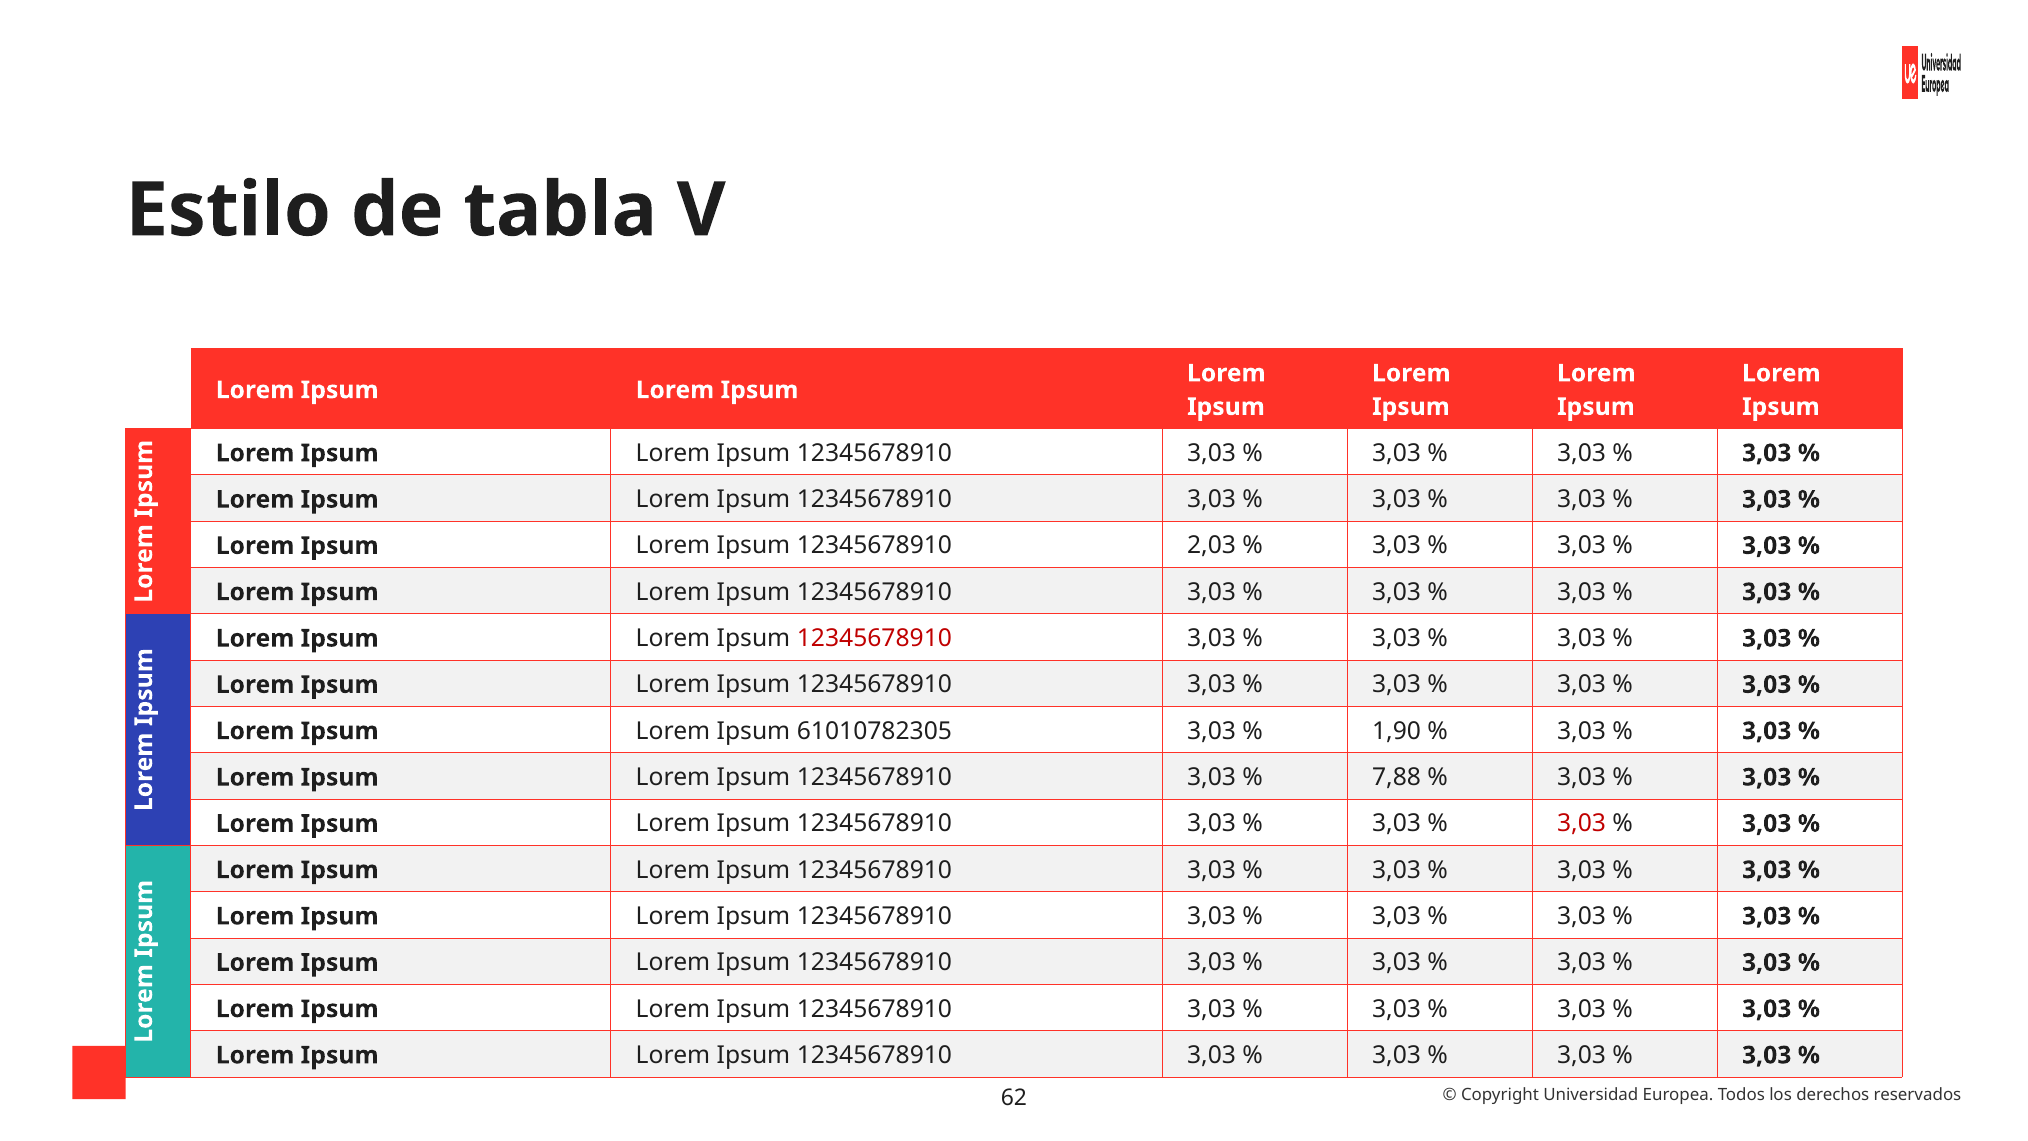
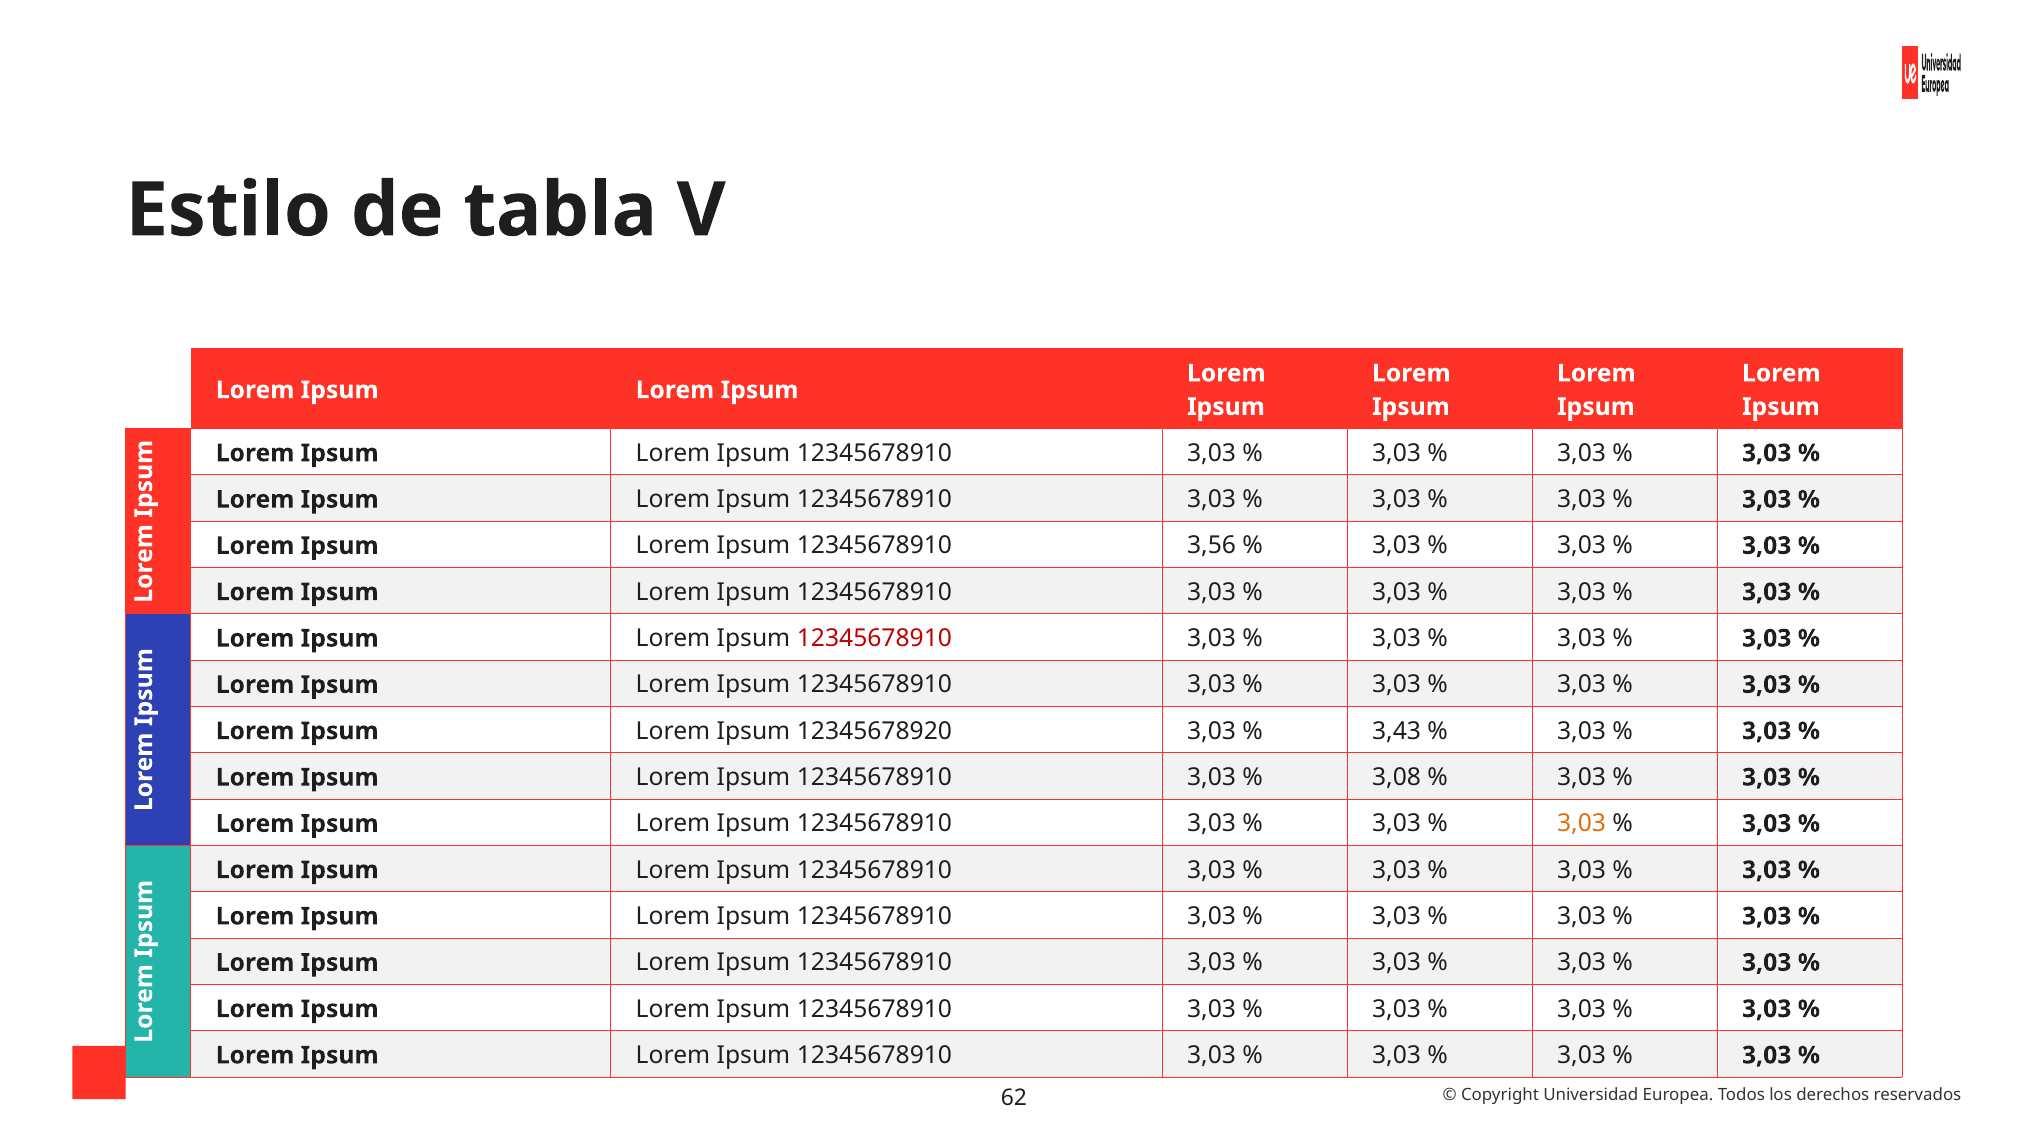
2,03: 2,03 -> 3,56
61010782305: 61010782305 -> 12345678920
1,90: 1,90 -> 3,43
7,88: 7,88 -> 3,08
3,03 at (1582, 824) colour: red -> orange
